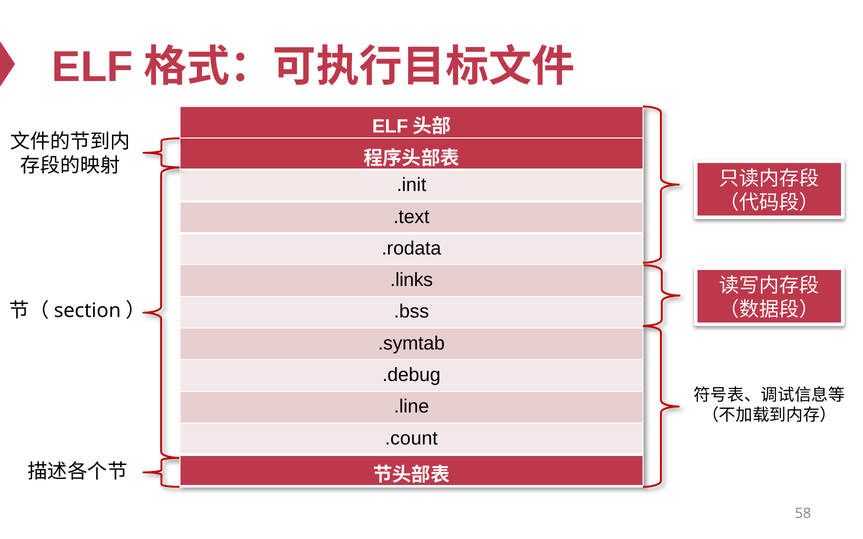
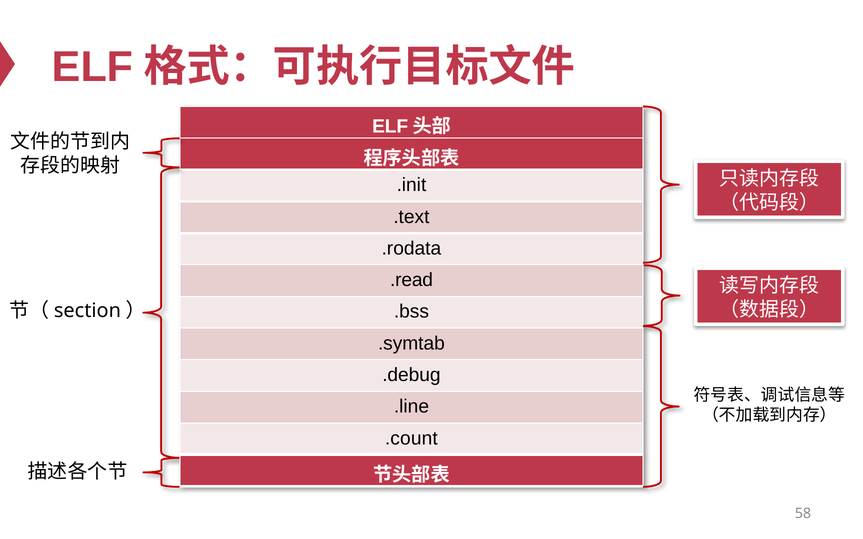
.links: .links -> .read
